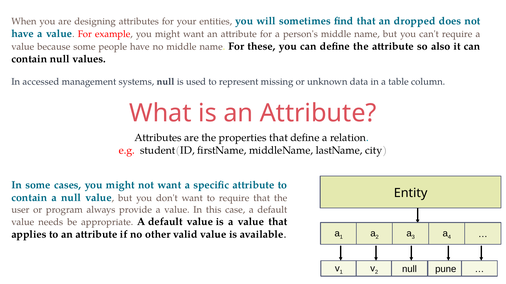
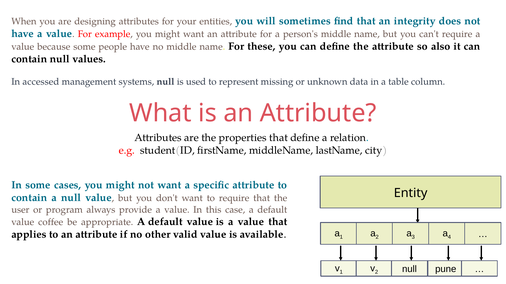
dropped: dropped -> integrity
needs: needs -> coffee
